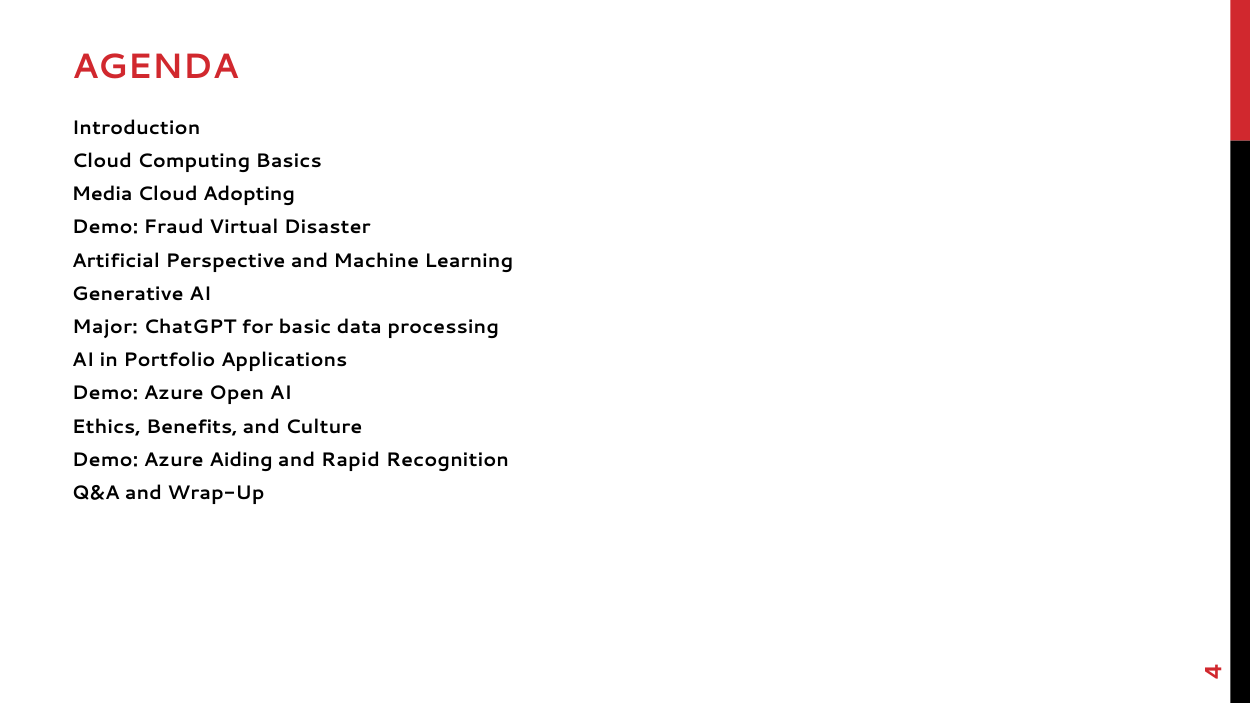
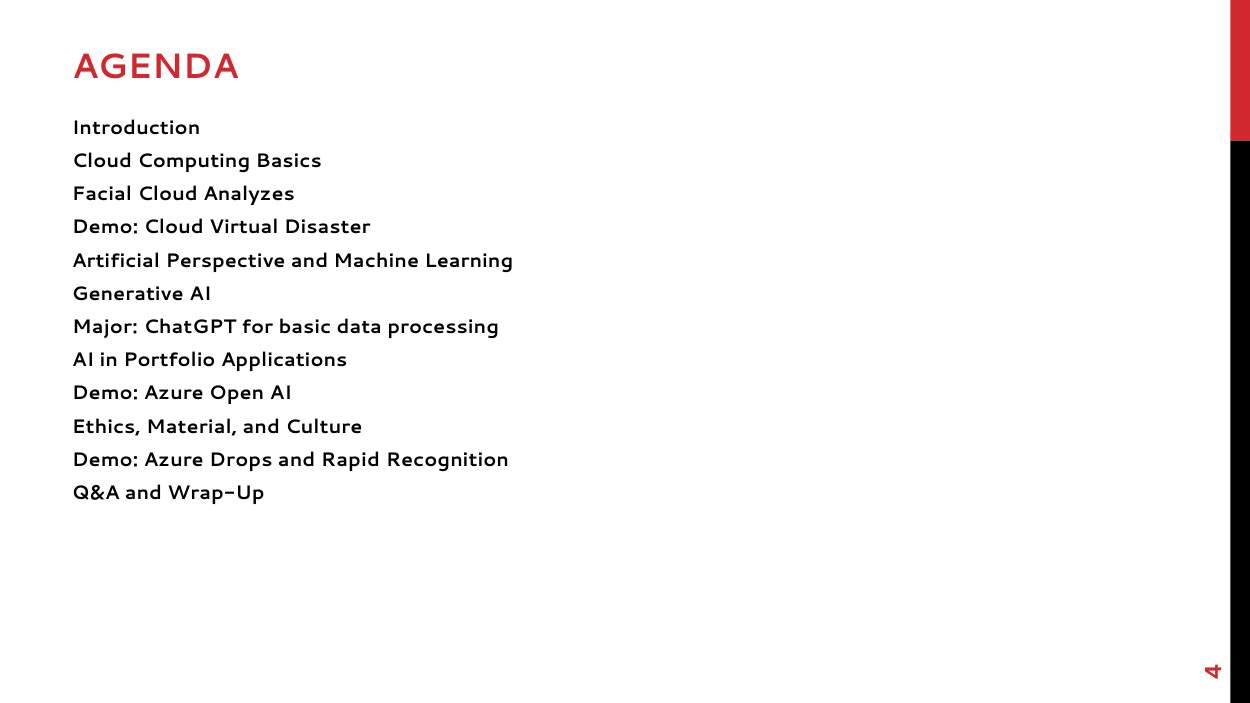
Media: Media -> Facial
Adopting: Adopting -> Analyzes
Demo Fraud: Fraud -> Cloud
Benefits: Benefits -> Material
Aiding: Aiding -> Drops
